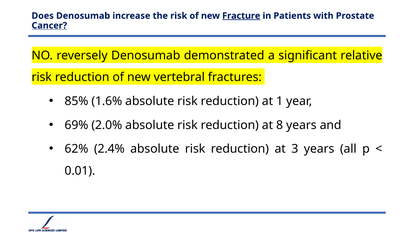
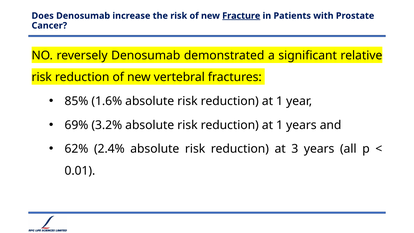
Cancer underline: present -> none
2.0%: 2.0% -> 3.2%
8 at (280, 125): 8 -> 1
